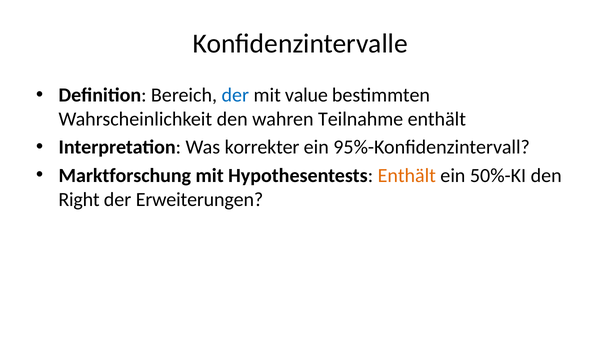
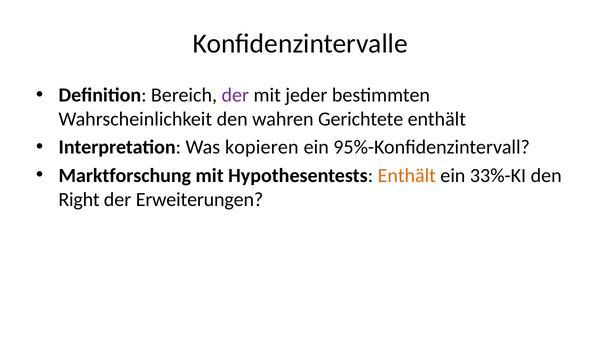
der at (235, 95) colour: blue -> purple
value: value -> jeder
Teilnahme: Teilnahme -> Gerichtete
korrekter: korrekter -> kopieren
50%-KI: 50%-KI -> 33%-KI
